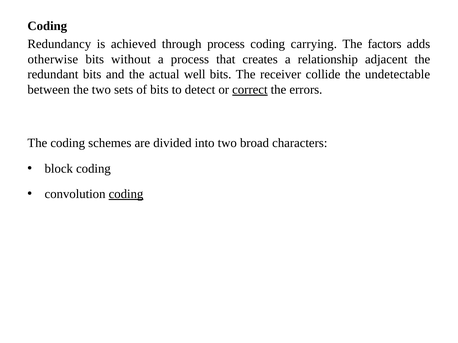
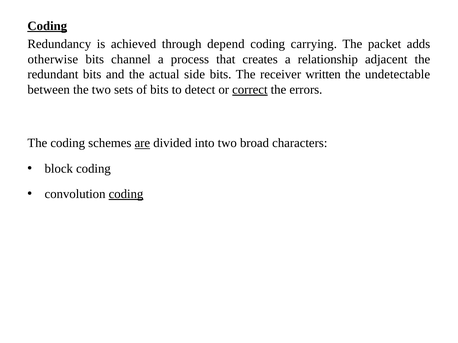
Coding at (47, 26) underline: none -> present
through process: process -> depend
factors: factors -> packet
without: without -> channel
well: well -> side
collide: collide -> written
are underline: none -> present
